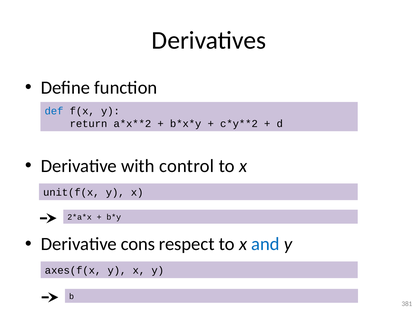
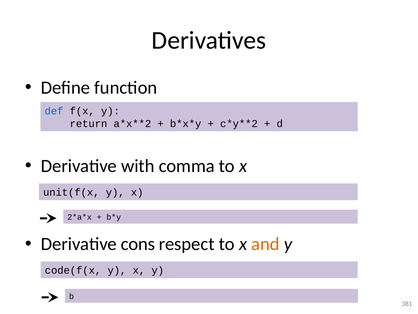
control: control -> comma
and colour: blue -> orange
axes(f(x: axes(f(x -> code(f(x
